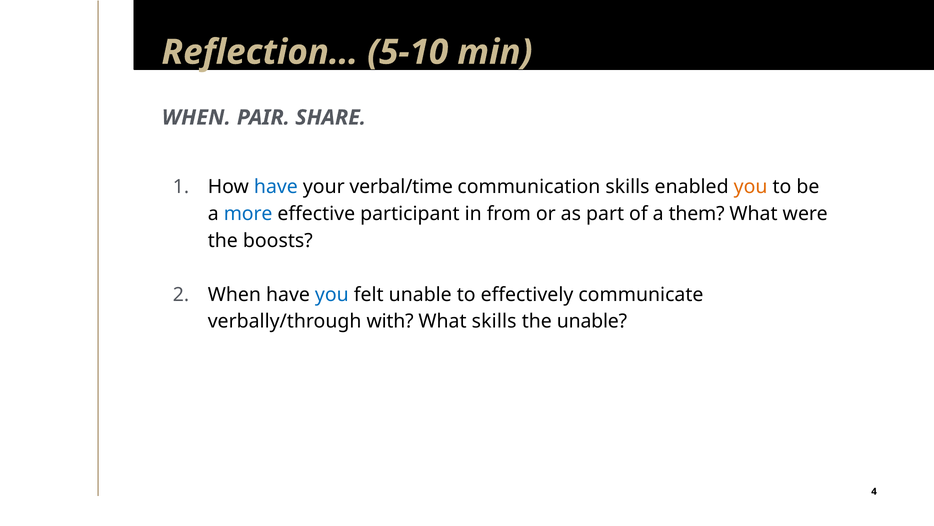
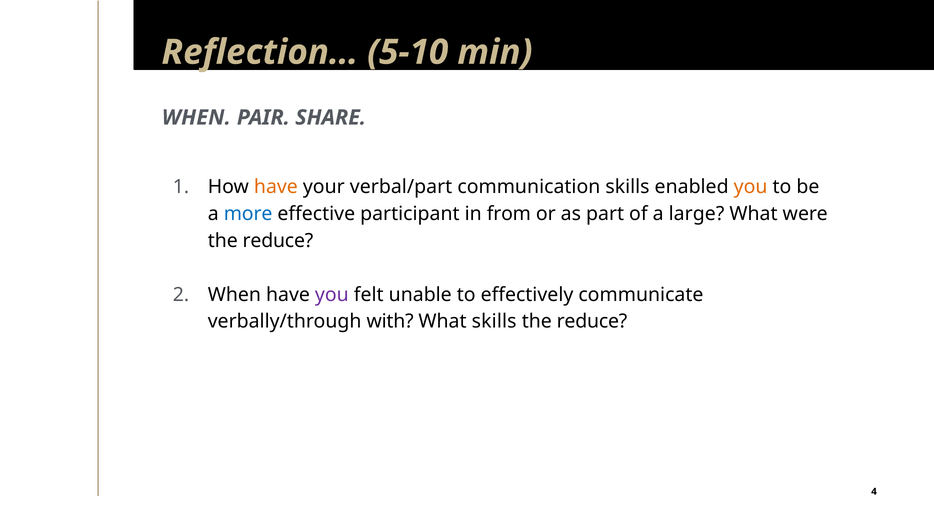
have at (276, 187) colour: blue -> orange
verbal/time: verbal/time -> verbal/part
them: them -> large
boosts at (278, 241): boosts -> reduce
you at (332, 294) colour: blue -> purple
unable at (592, 321): unable -> reduce
